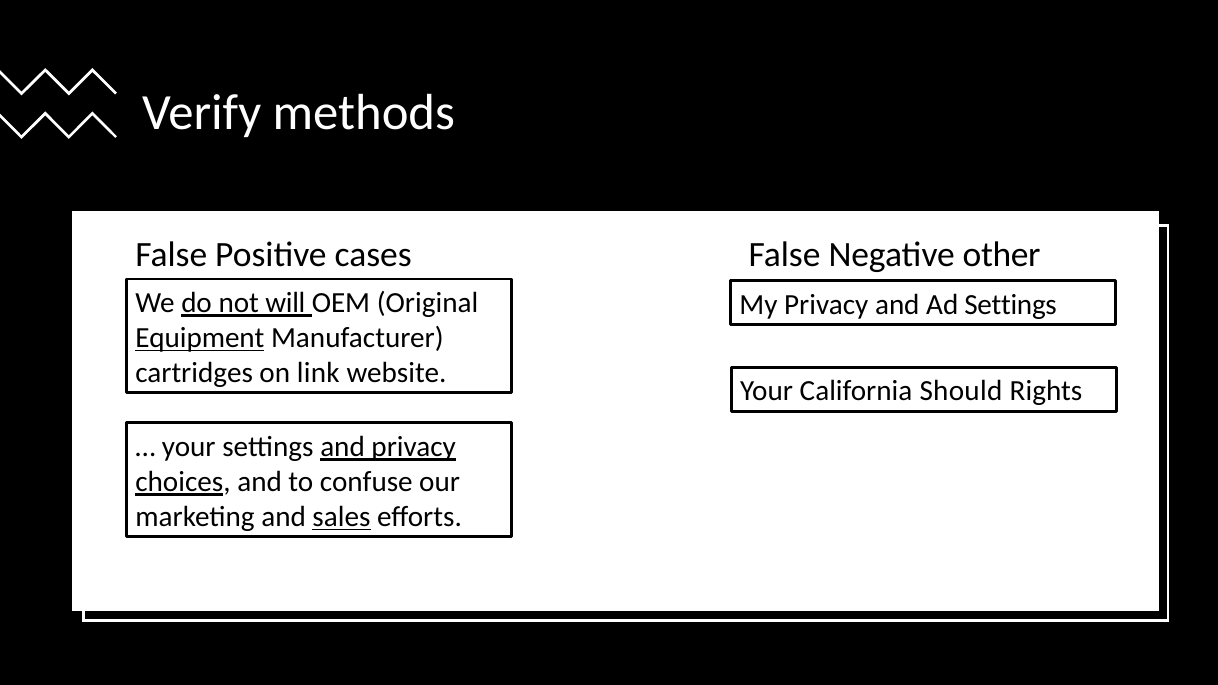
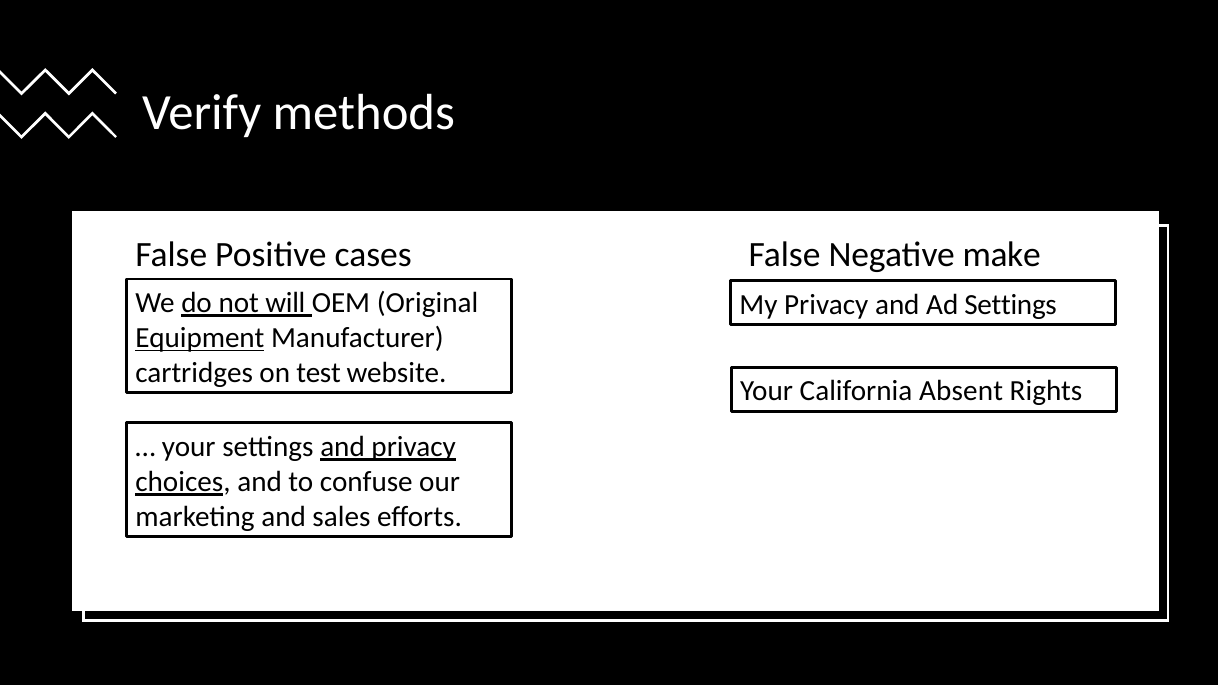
other: other -> make
link: link -> test
Should: Should -> Absent
sales underline: present -> none
